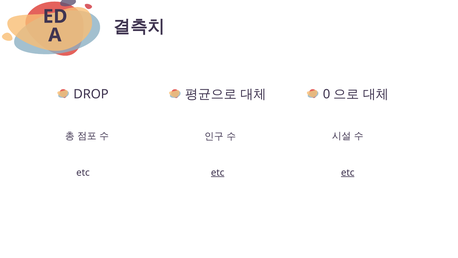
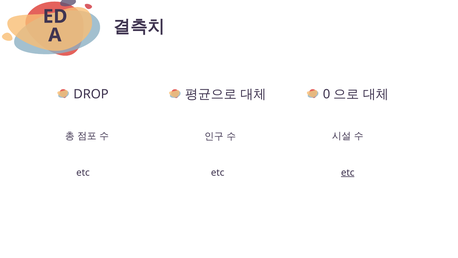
etc at (218, 172) underline: present -> none
